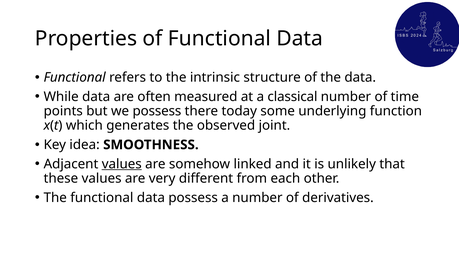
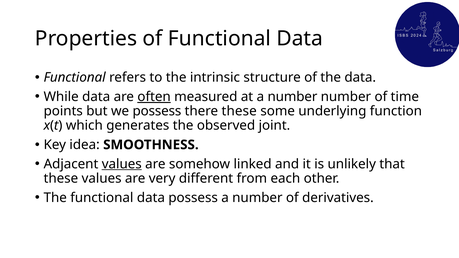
often underline: none -> present
at a classical: classical -> number
there today: today -> these
